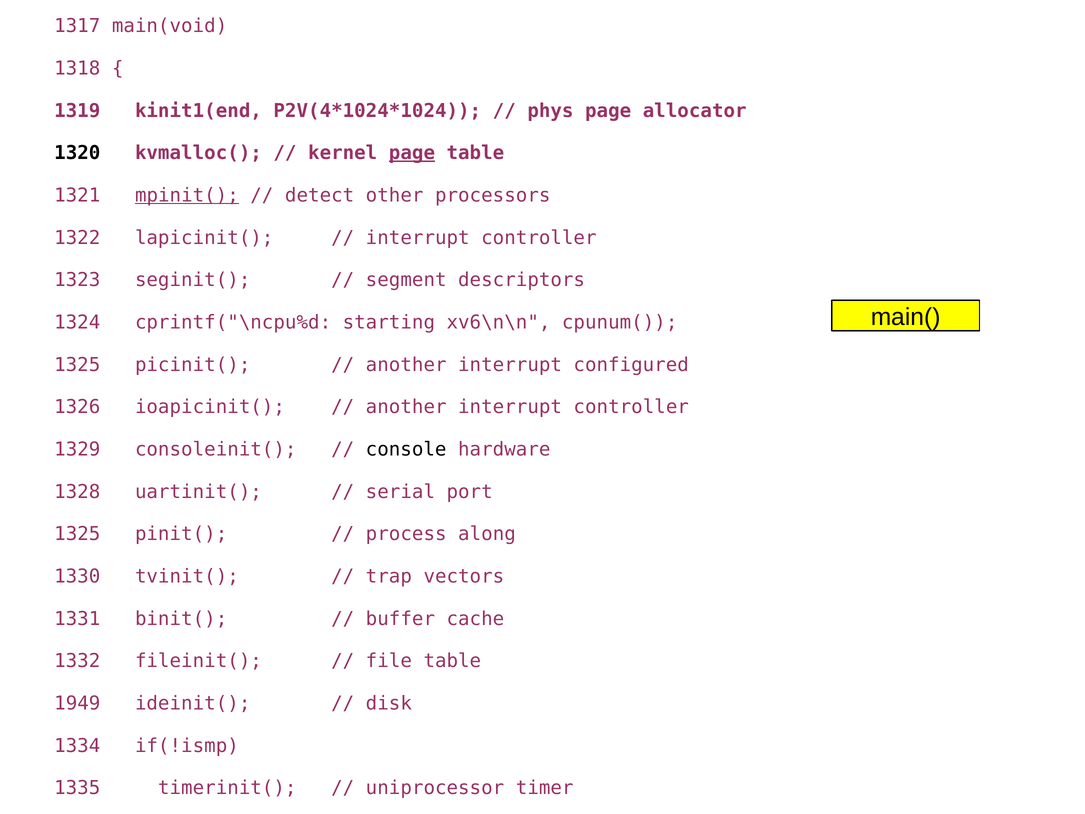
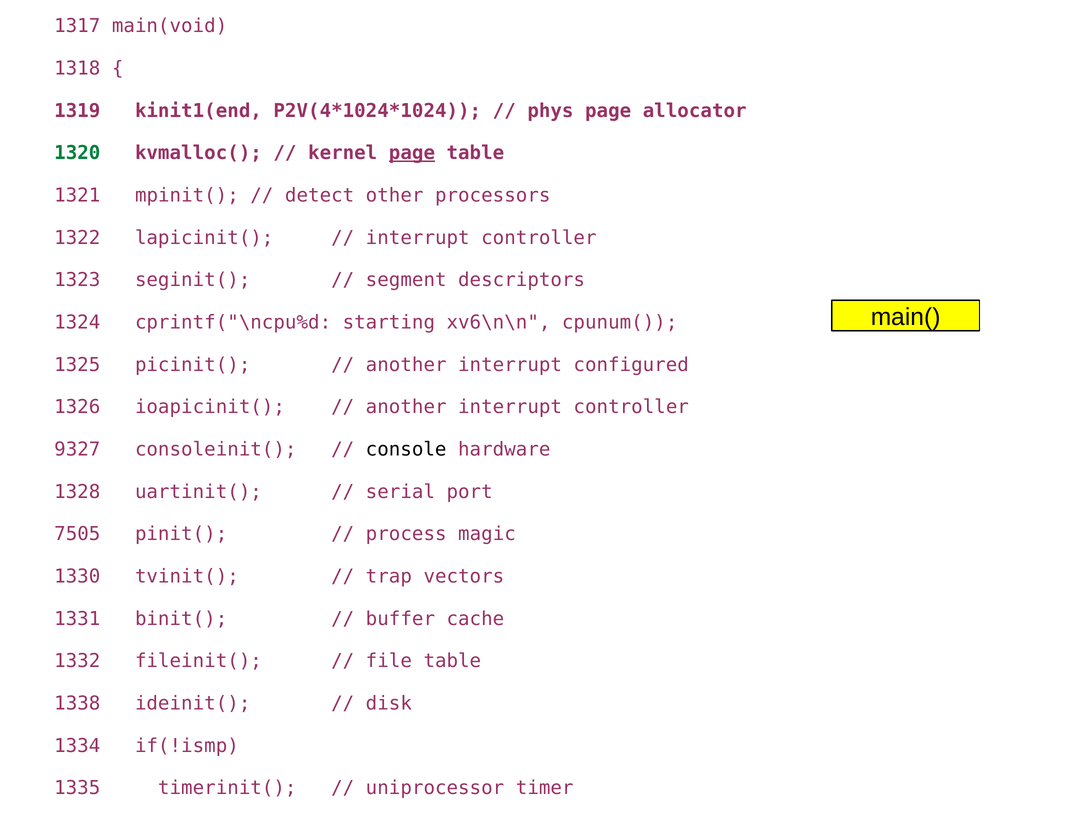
1320 colour: black -> green
mpinit( underline: present -> none
1329: 1329 -> 9327
1325 at (77, 534): 1325 -> 7505
along: along -> magic
1949 at (77, 703): 1949 -> 1338
